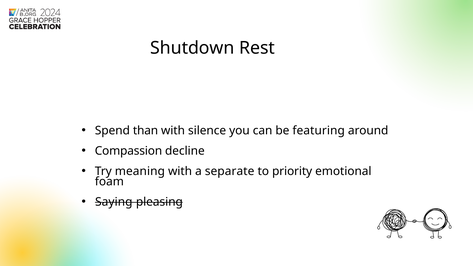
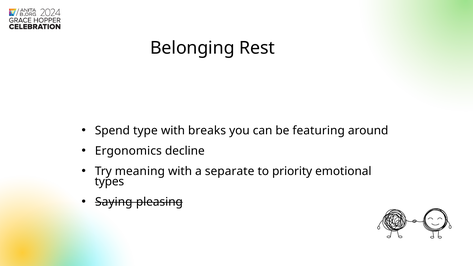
Shutdown: Shutdown -> Belonging
than: than -> type
silence: silence -> breaks
Compassion: Compassion -> Ergonomics
foam: foam -> types
